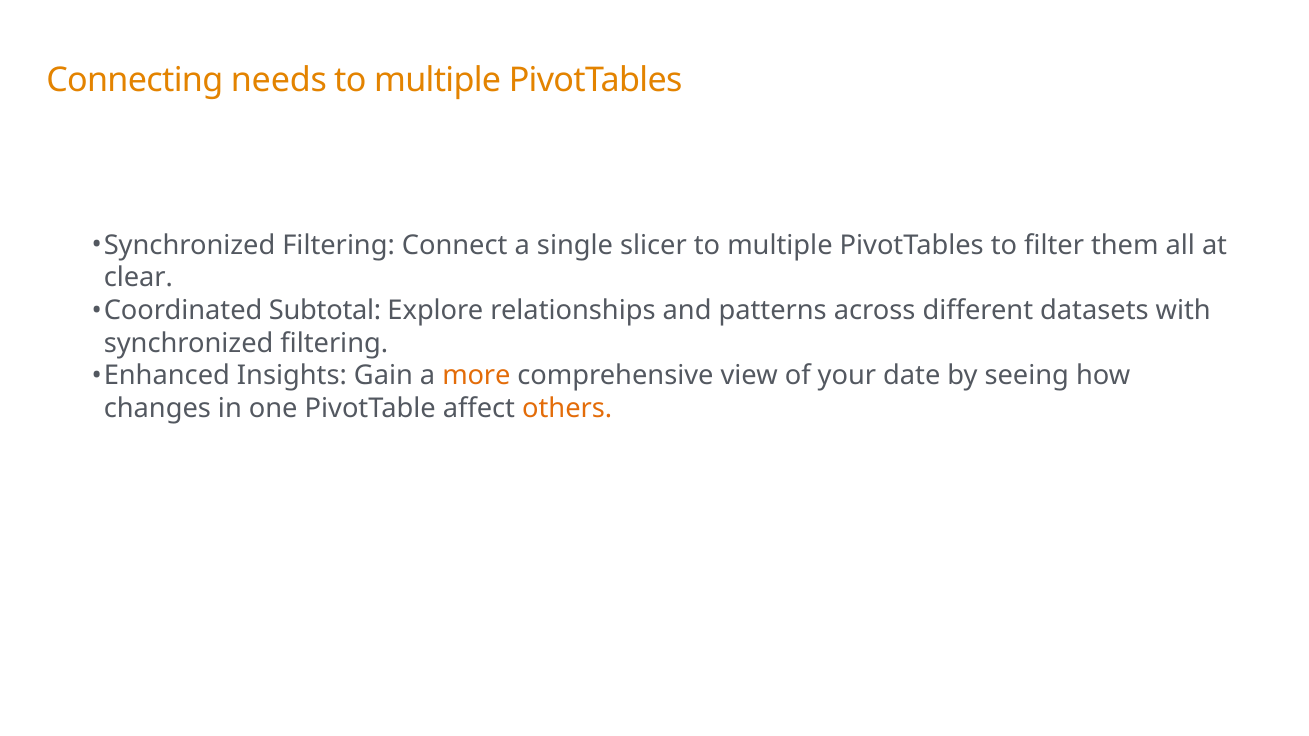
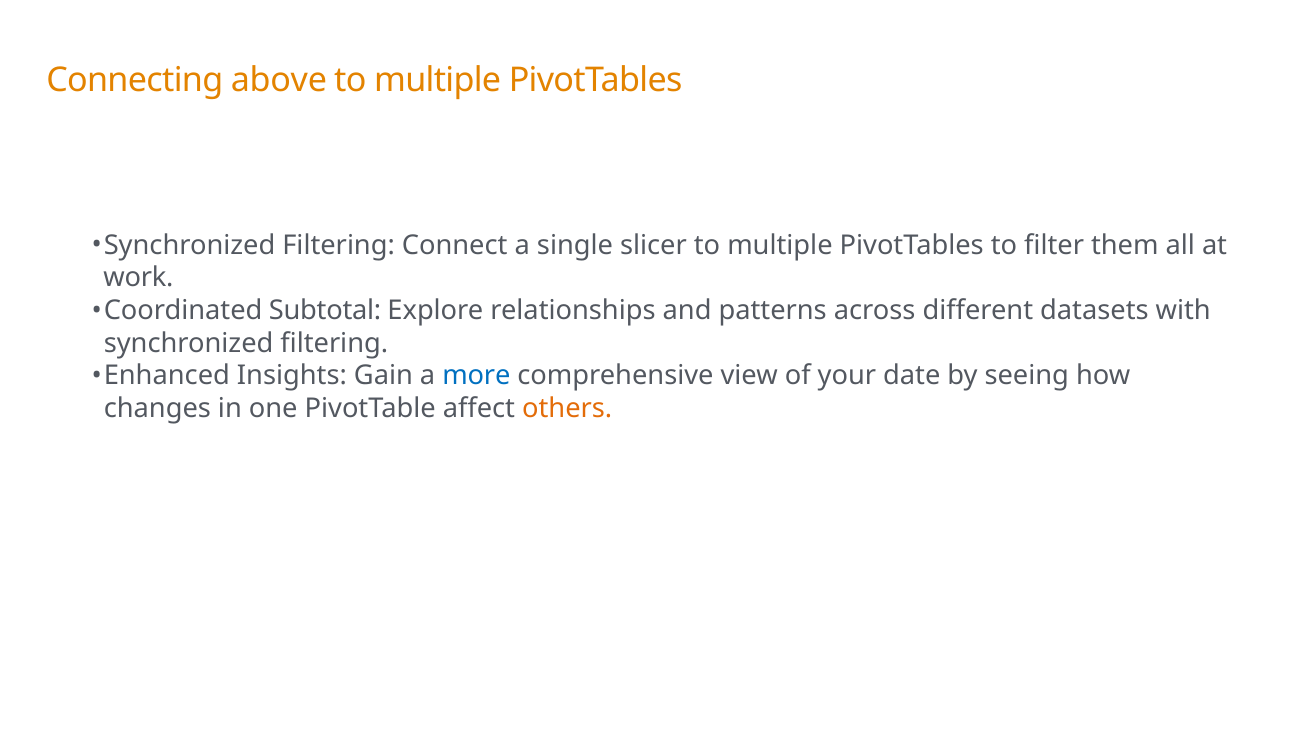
needs: needs -> above
clear: clear -> work
more colour: orange -> blue
